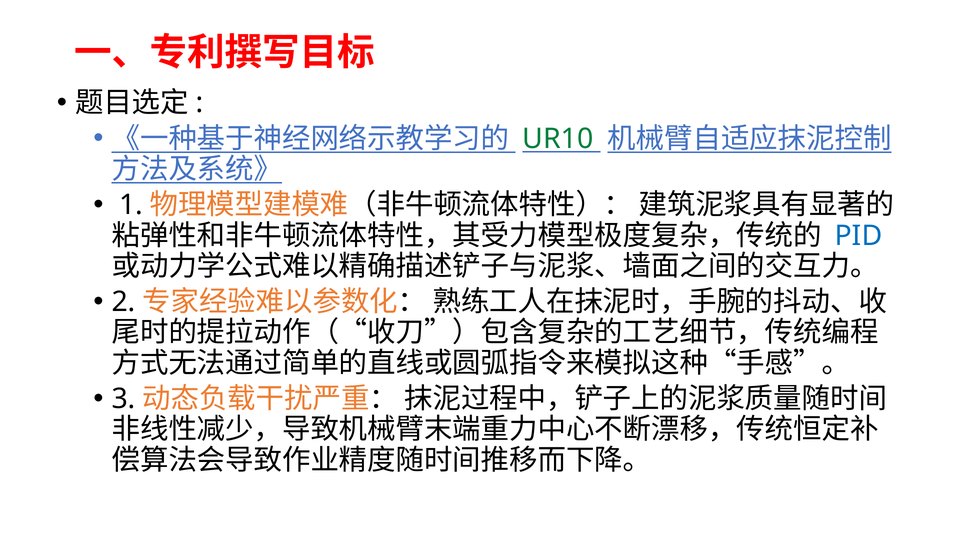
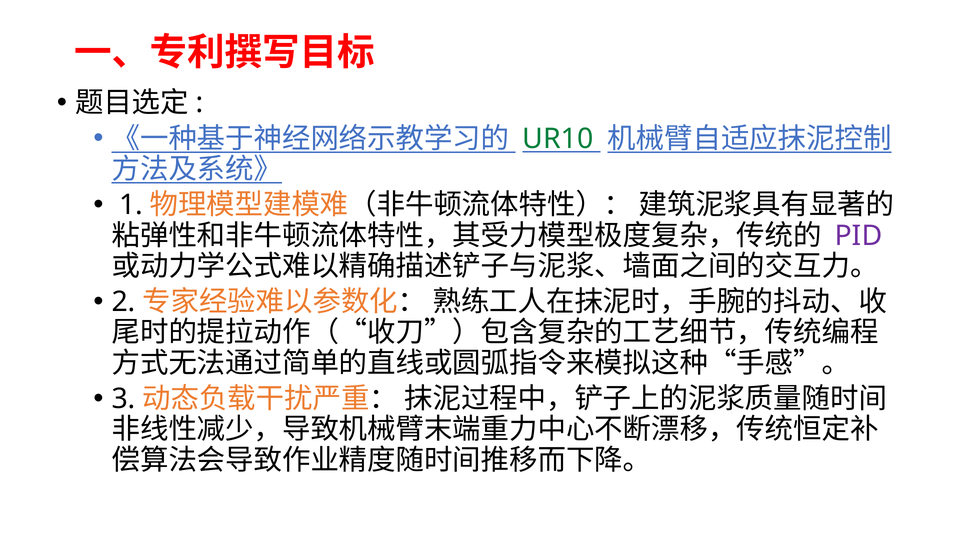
PID colour: blue -> purple
